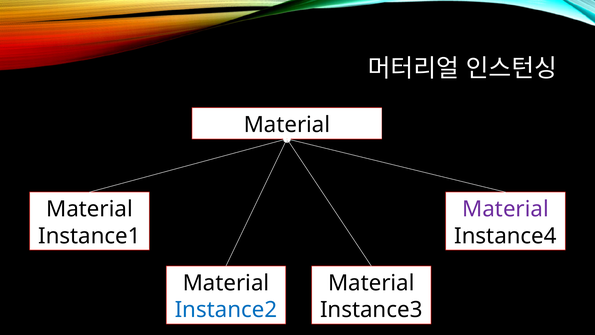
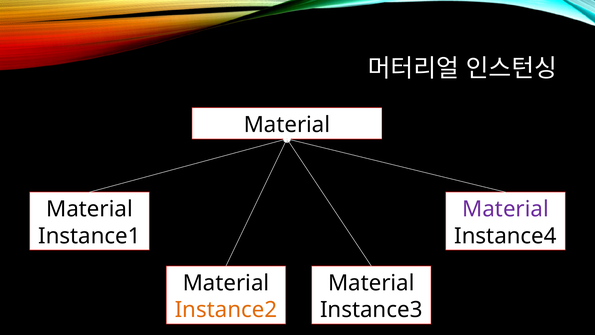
Instance2 colour: blue -> orange
